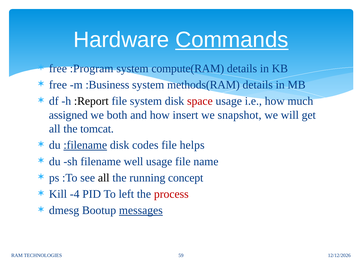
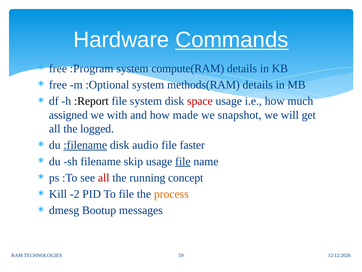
:Business: :Business -> :Optional
both: both -> with
insert: insert -> made
tomcat: tomcat -> logged
codes: codes -> audio
helps: helps -> faster
well: well -> skip
file at (183, 161) underline: none -> present
all at (104, 177) colour: black -> red
-4: -4 -> -2
To left: left -> file
process colour: red -> orange
messages underline: present -> none
